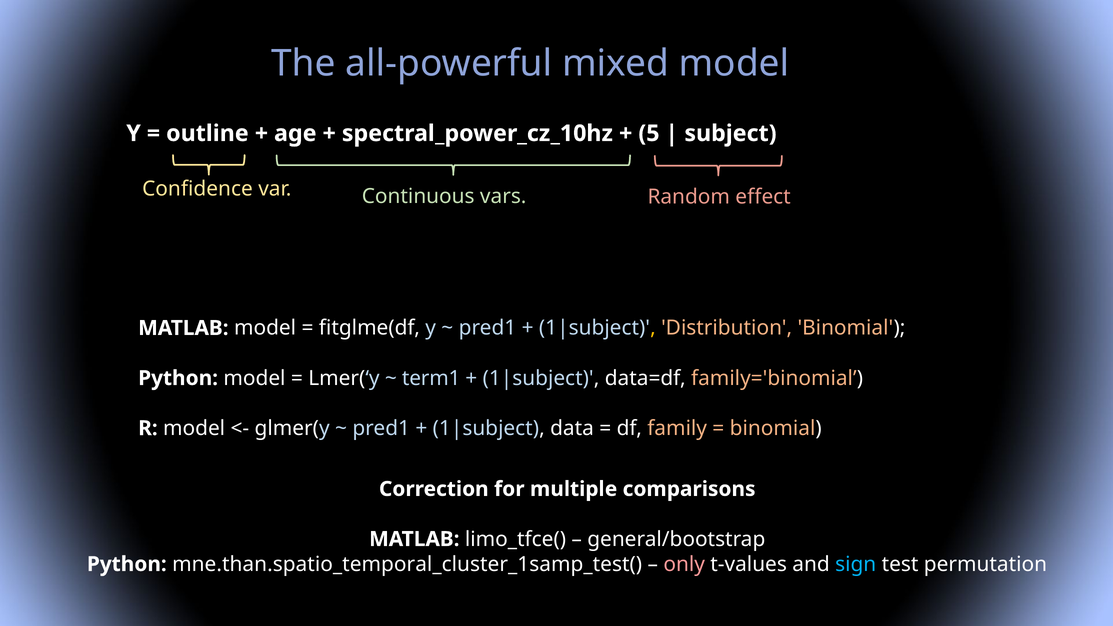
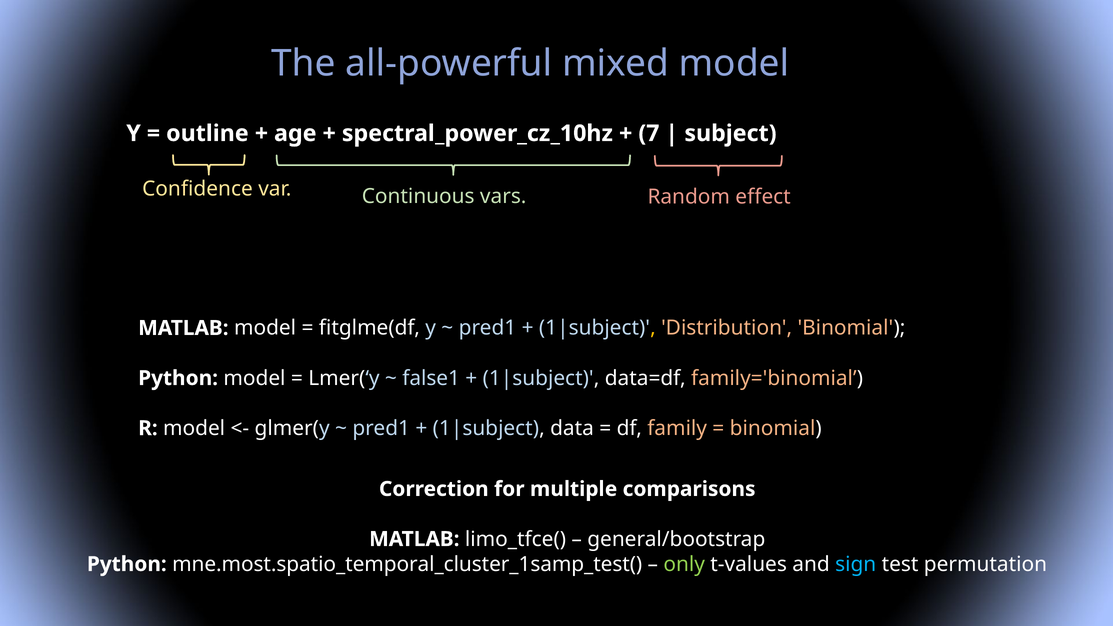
5: 5 -> 7
term1: term1 -> false1
mne.than.spatio_temporal_cluster_1samp_test(: mne.than.spatio_temporal_cluster_1samp_test( -> mne.most.spatio_temporal_cluster_1samp_test(
only colour: pink -> light green
